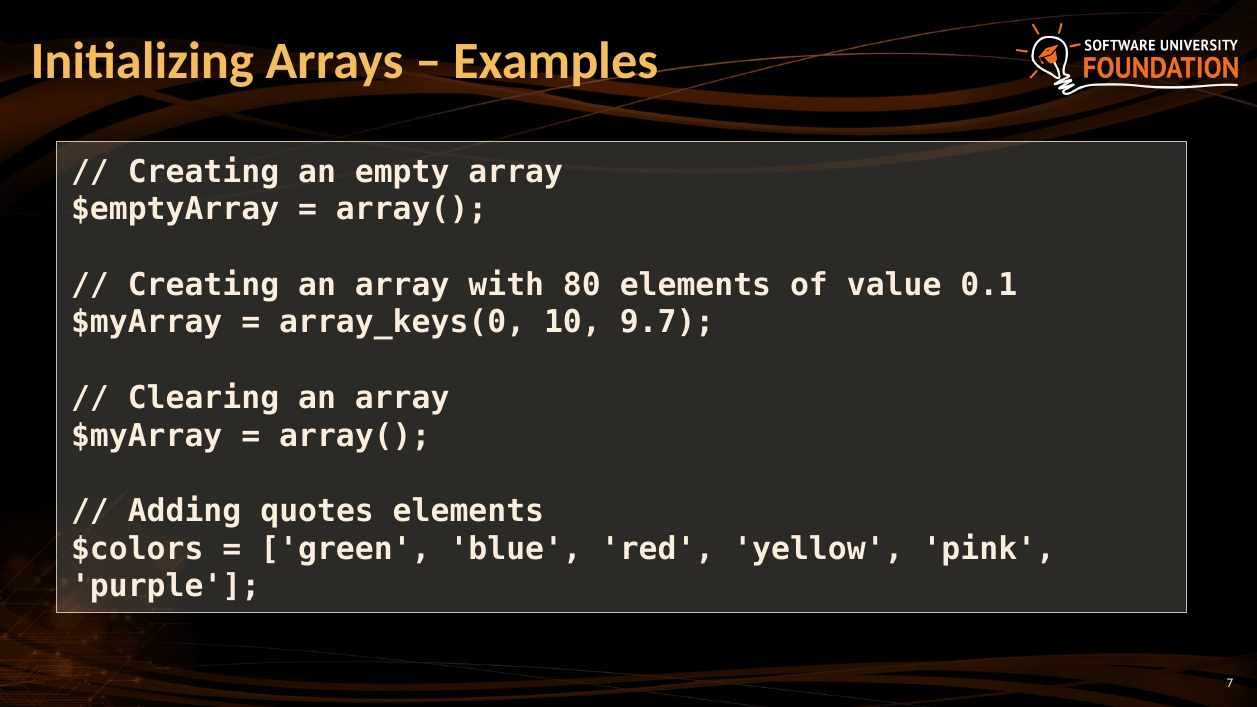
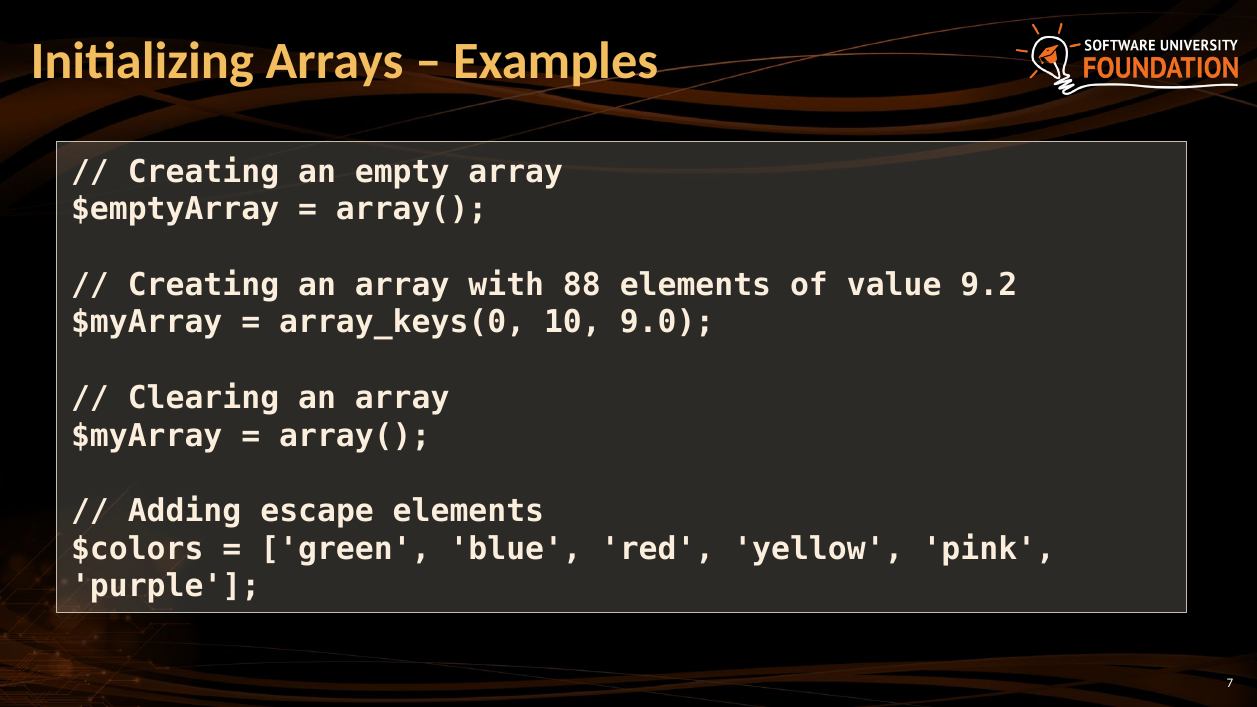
80: 80 -> 88
0.1: 0.1 -> 9.2
9.7: 9.7 -> 9.0
quotes: quotes -> escape
